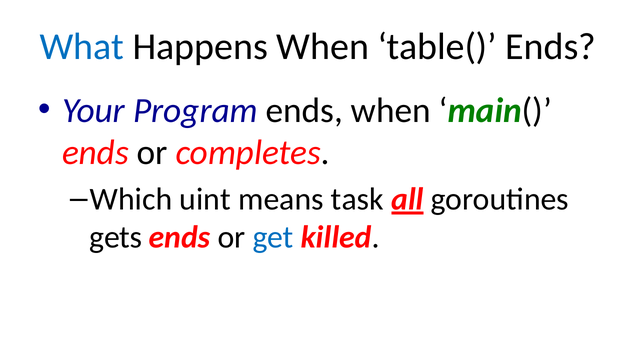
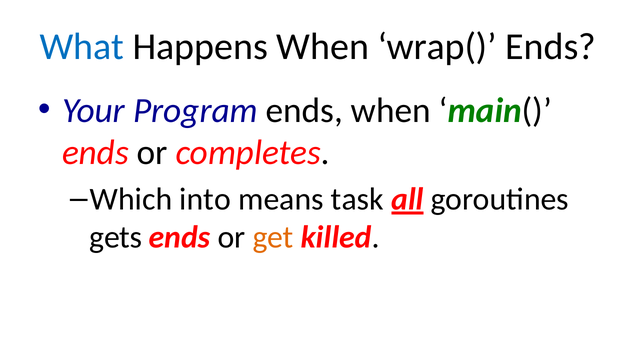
table(: table( -> wrap(
uint: uint -> into
get colour: blue -> orange
